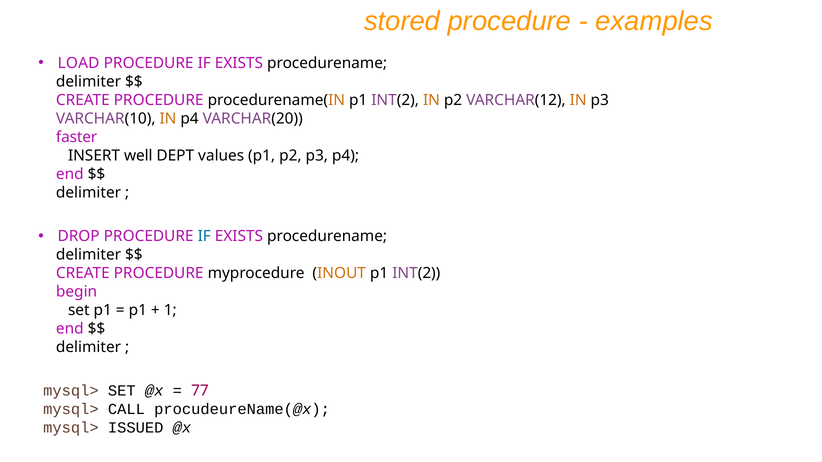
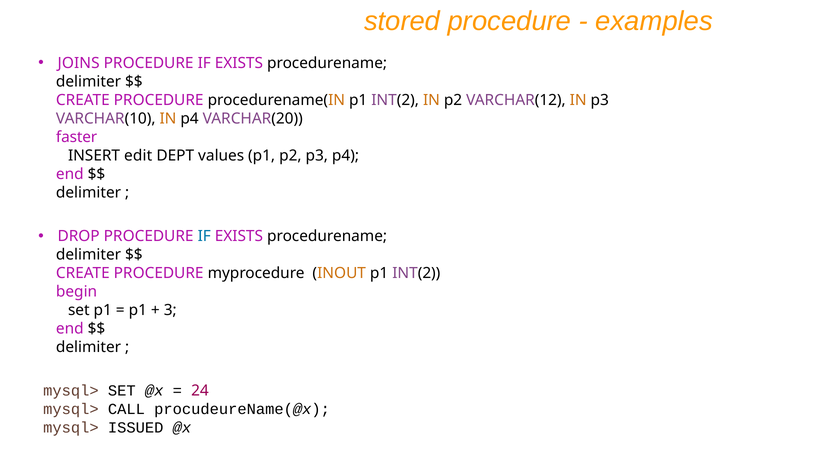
LOAD: LOAD -> JOINS
well: well -> edit
1: 1 -> 3
77: 77 -> 24
